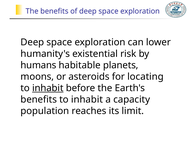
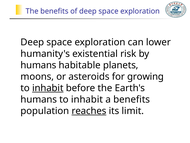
locating: locating -> growing
benefits at (39, 99): benefits -> humans
a capacity: capacity -> benefits
reaches underline: none -> present
